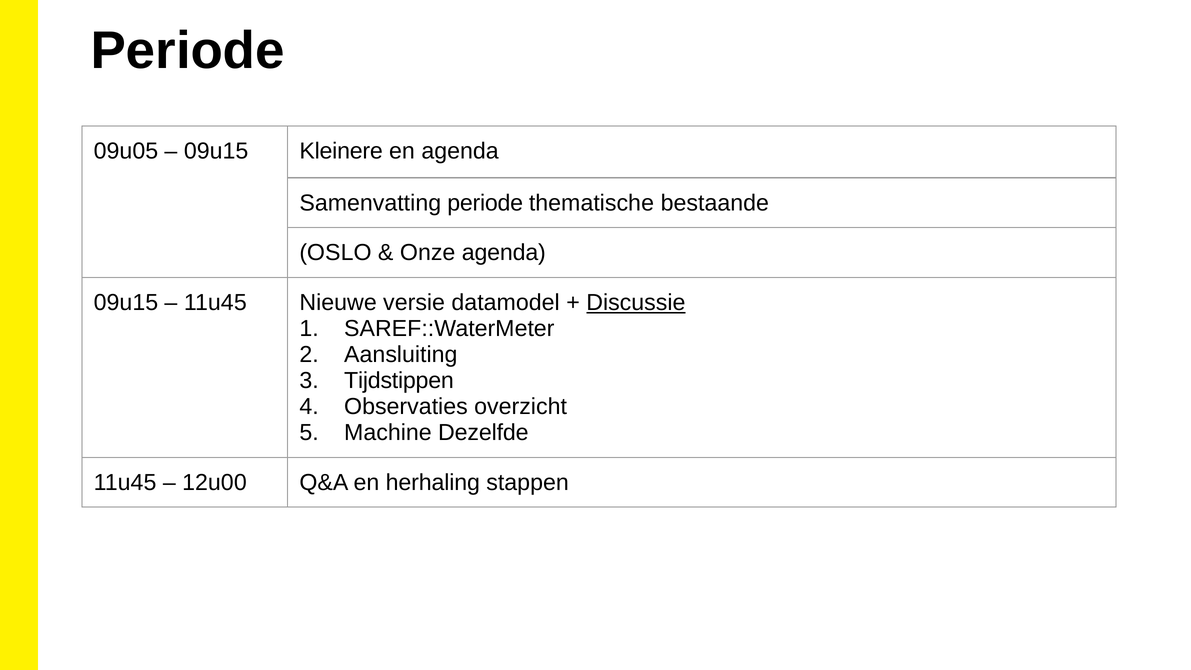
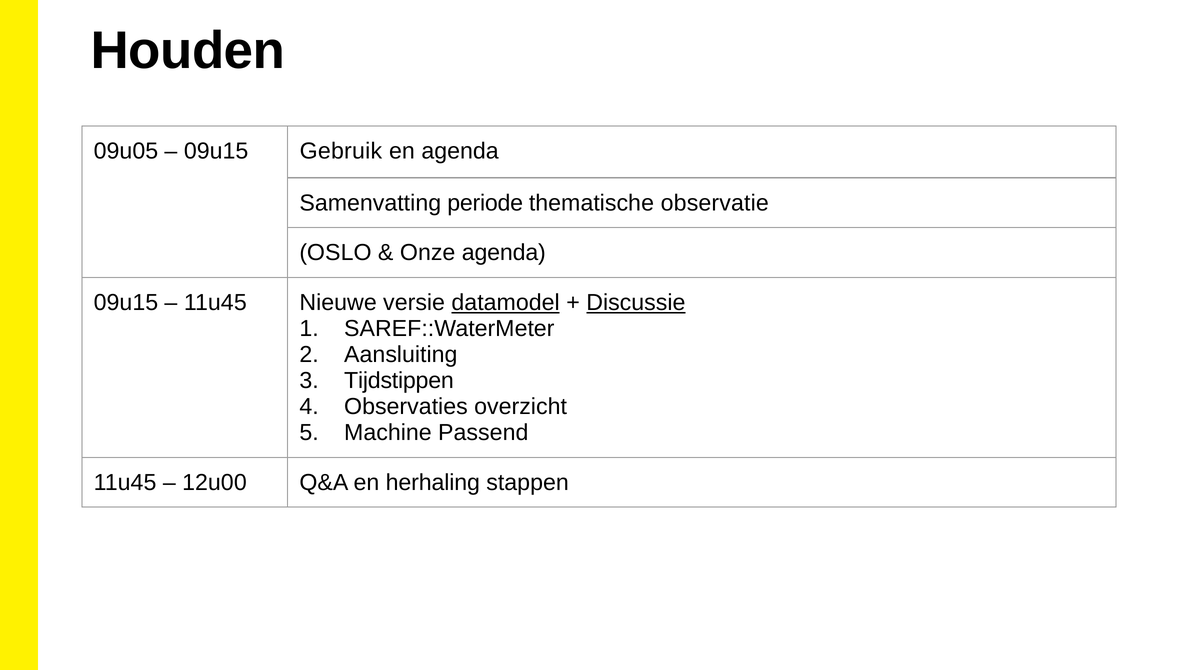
Periode at (188, 51): Periode -> Houden
Kleinere: Kleinere -> Gebruik
bestaande: bestaande -> observatie
datamodel underline: none -> present
Dezelfde: Dezelfde -> Passend
